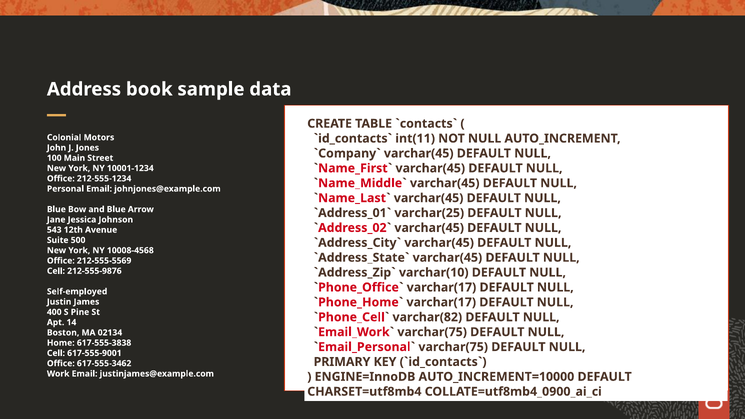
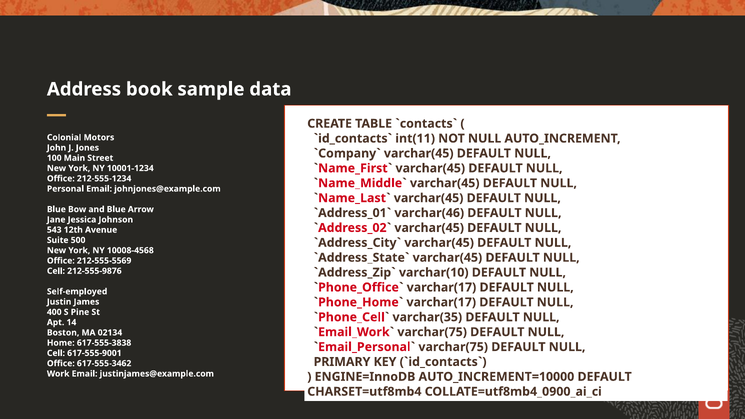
varchar(25: varchar(25 -> varchar(46
varchar(82: varchar(82 -> varchar(35
